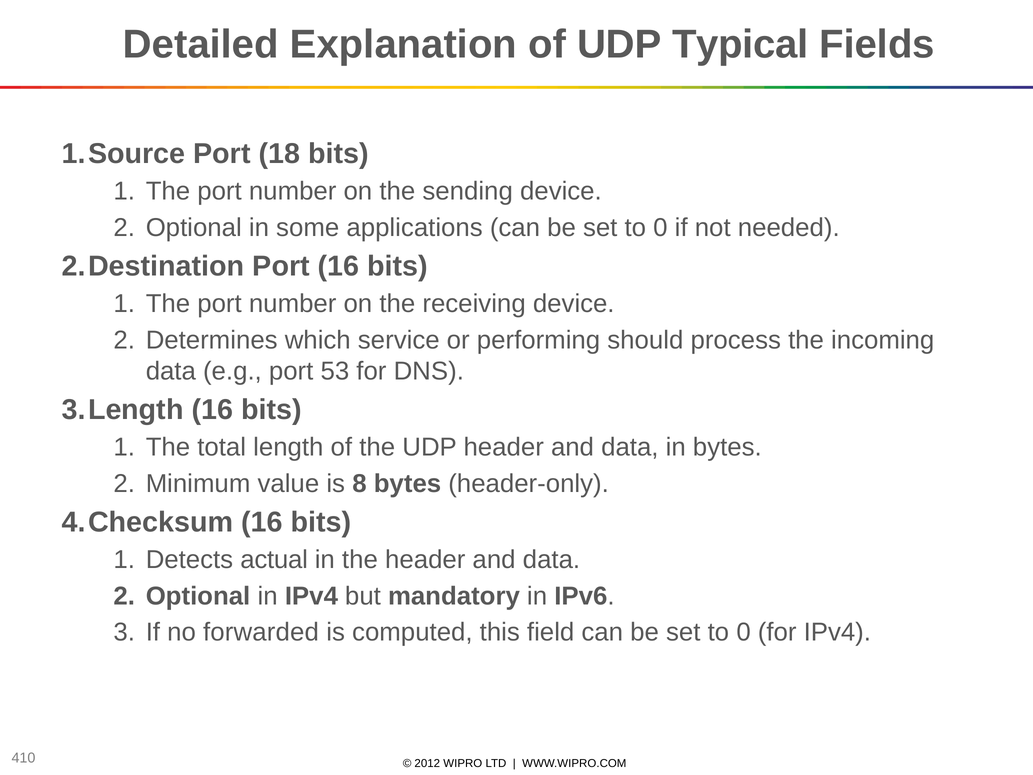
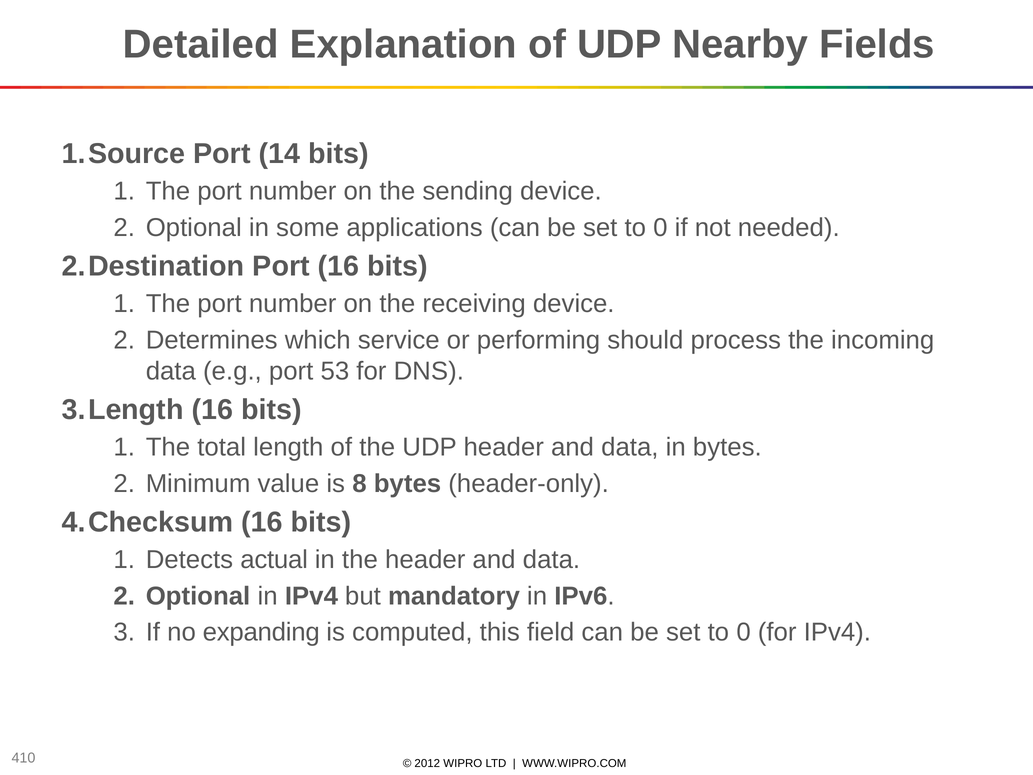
Typical: Typical -> Nearby
18: 18 -> 14
forwarded: forwarded -> expanding
